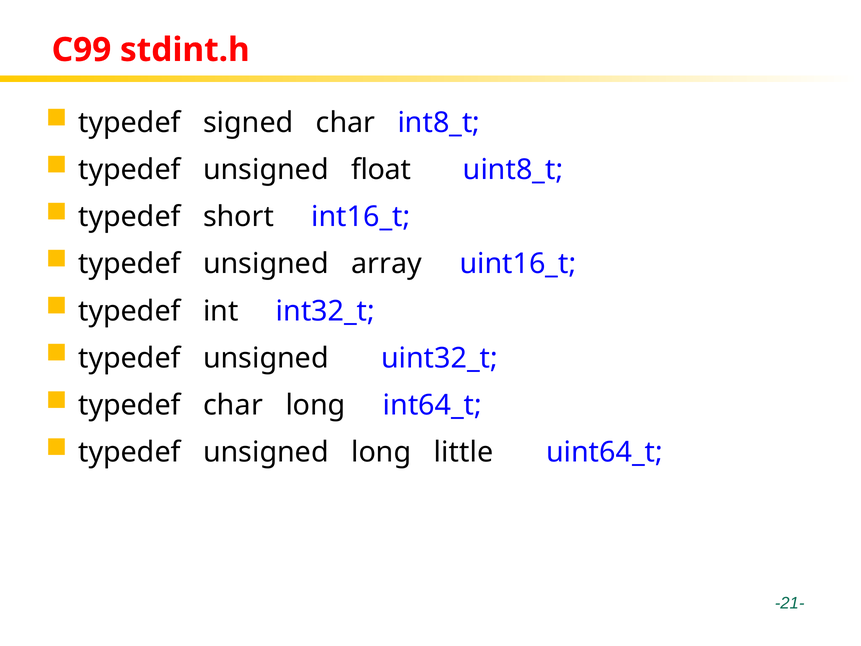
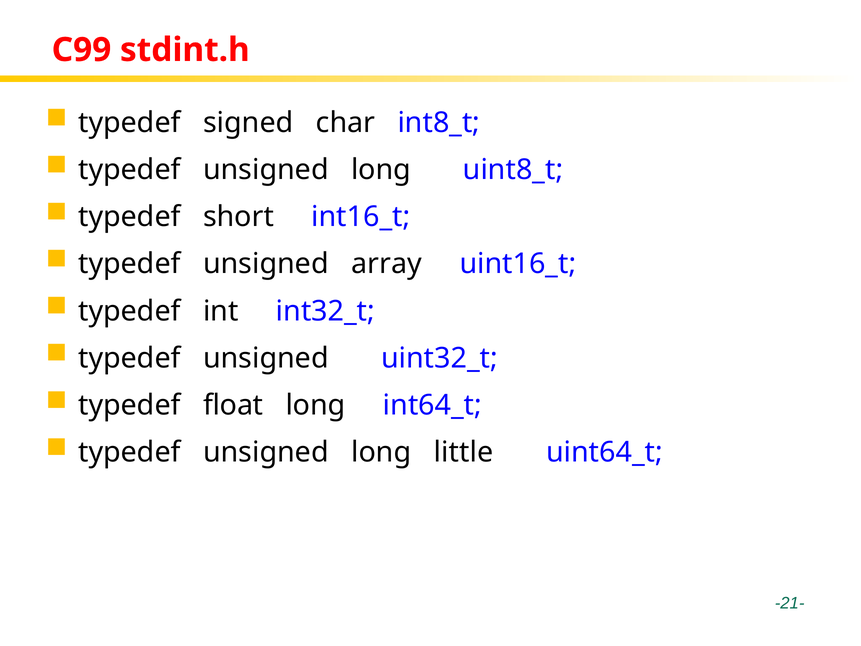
float at (381, 170): float -> long
typedef char: char -> float
